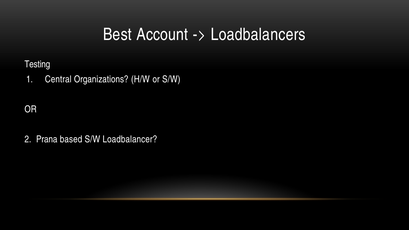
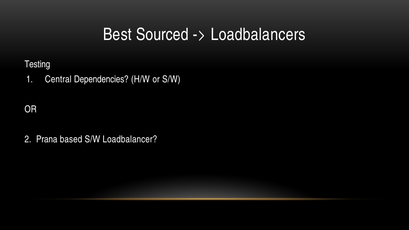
Account: Account -> Sourced
Organizations: Organizations -> Dependencies
